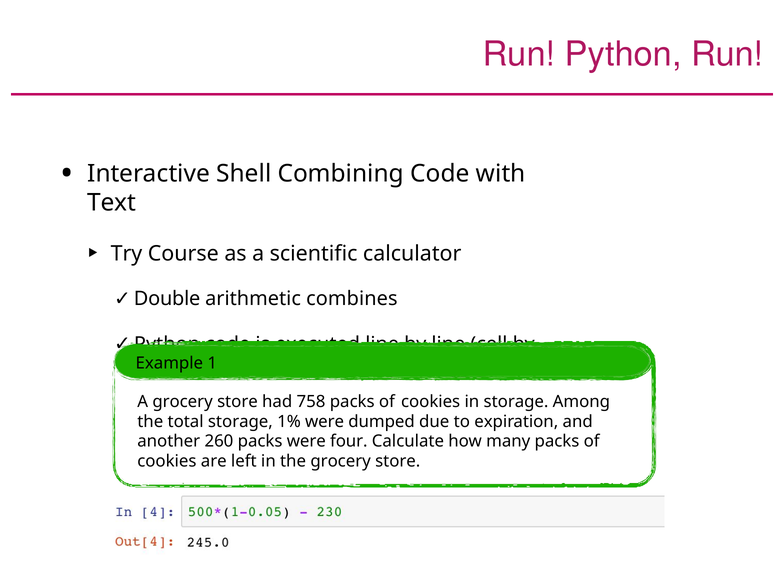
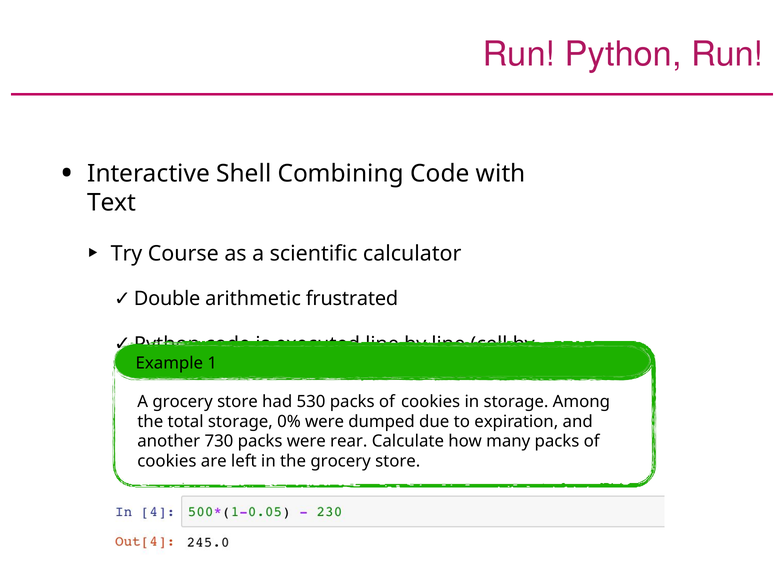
combines: combines -> frustrated
758: 758 -> 530
1%: 1% -> 0%
260: 260 -> 730
four: four -> rear
